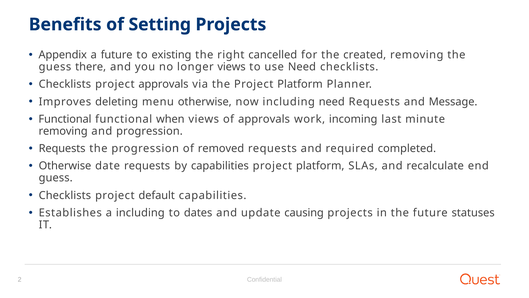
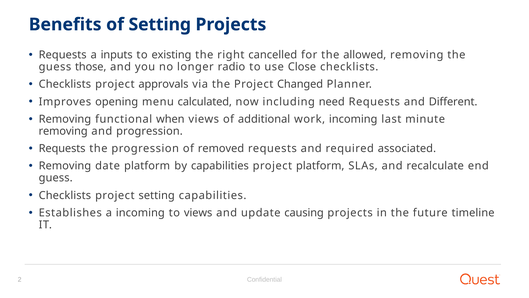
Appendix at (63, 55): Appendix -> Requests
a future: future -> inputs
created: created -> allowed
there: there -> those
longer views: views -> radio
use Need: Need -> Close
the Project Platform: Platform -> Changed
deleting: deleting -> opening
menu otherwise: otherwise -> calculated
Message: Message -> Different
Functional at (65, 119): Functional -> Removing
of approvals: approvals -> additional
completed: completed -> associated
Otherwise at (65, 166): Otherwise -> Removing
date requests: requests -> platform
project default: default -> setting
a including: including -> incoming
to dates: dates -> views
statuses: statuses -> timeline
